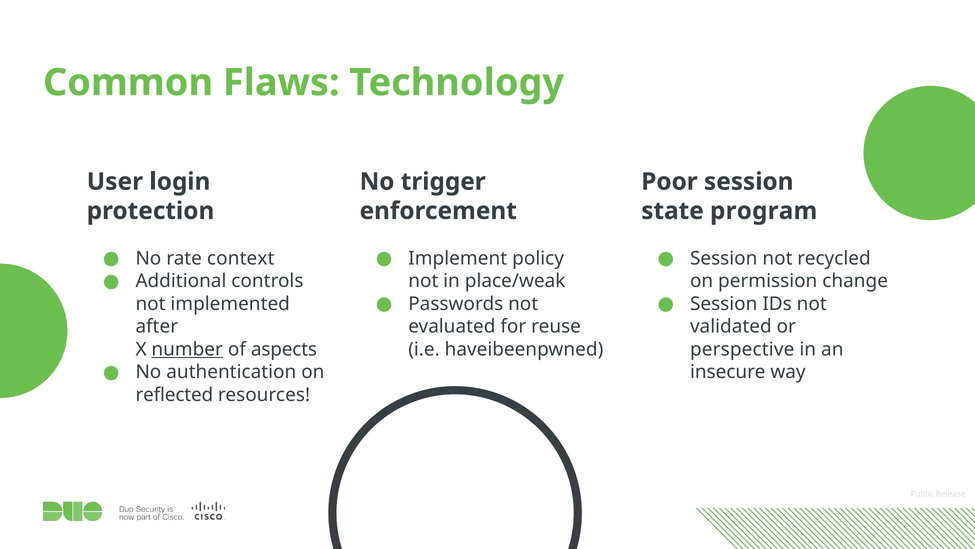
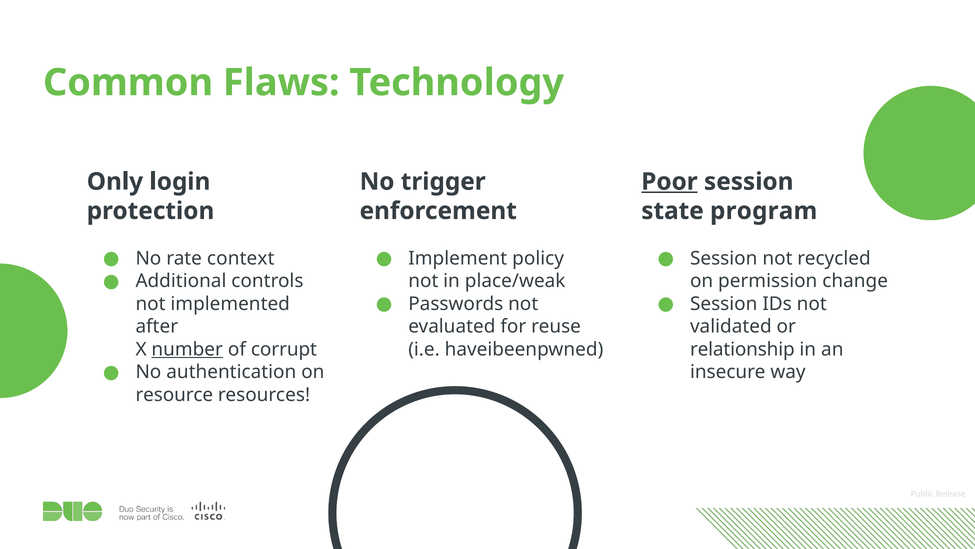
User: User -> Only
Poor underline: none -> present
aspects: aspects -> corrupt
perspective: perspective -> relationship
reflected: reflected -> resource
